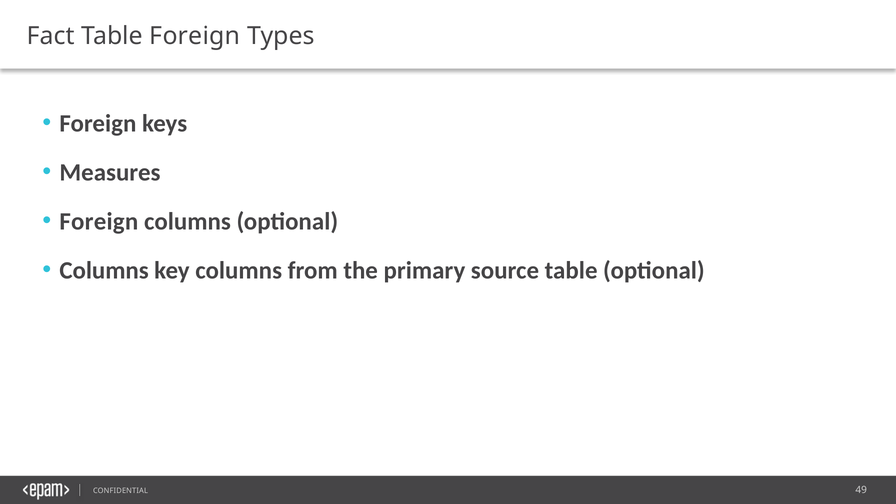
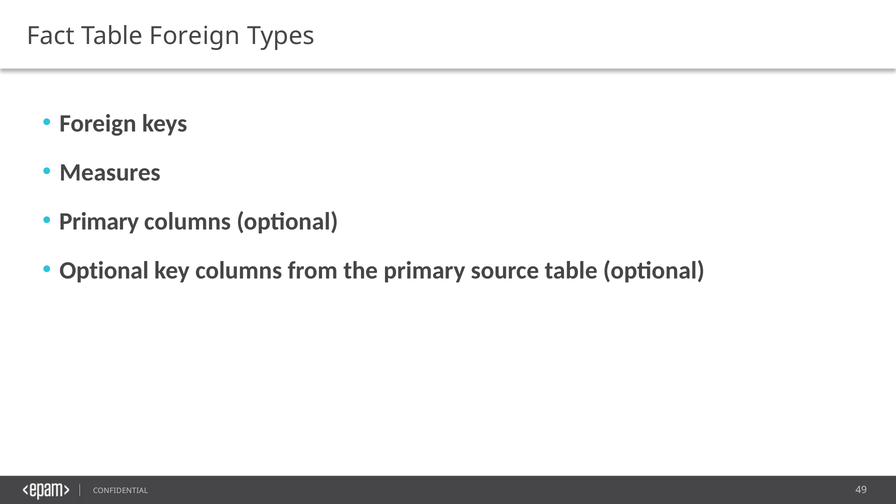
Foreign at (99, 221): Foreign -> Primary
Columns at (104, 270): Columns -> Optional
